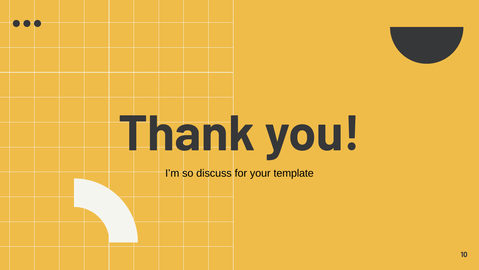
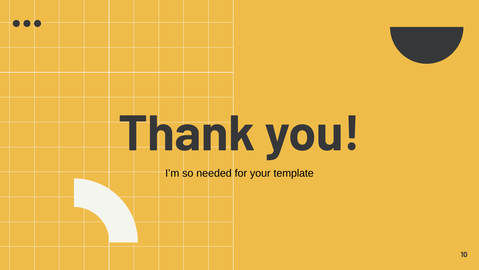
discuss: discuss -> needed
